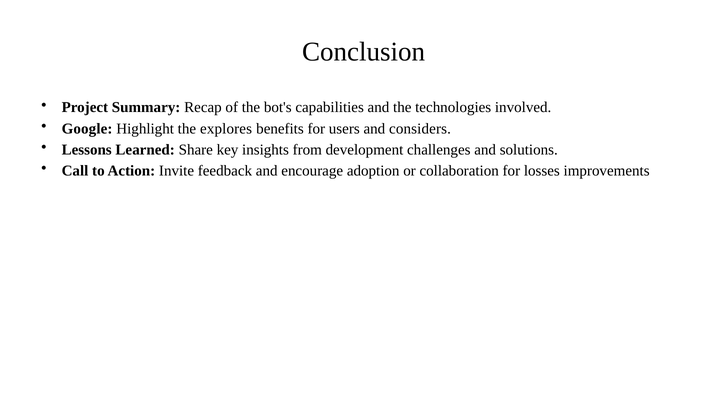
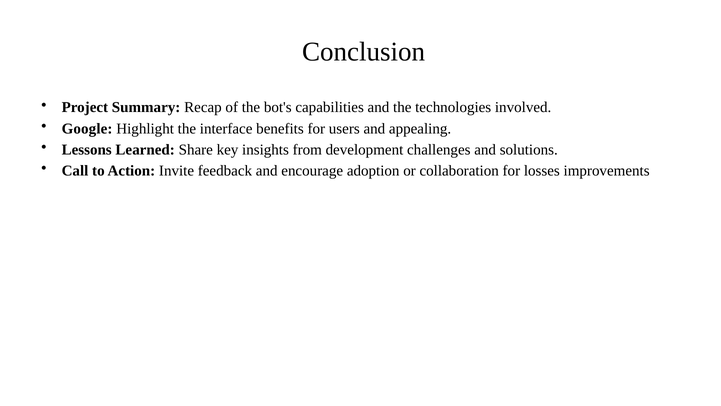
explores: explores -> interface
considers: considers -> appealing
